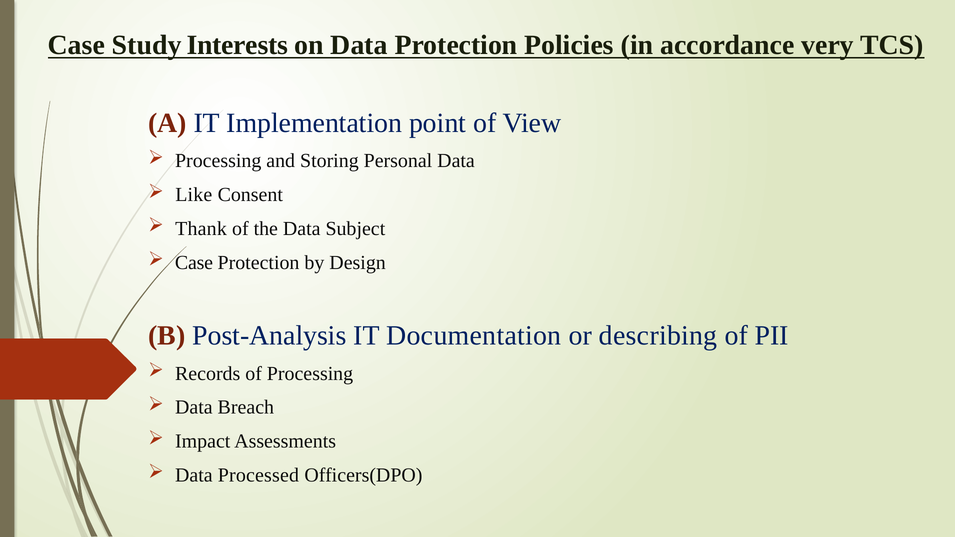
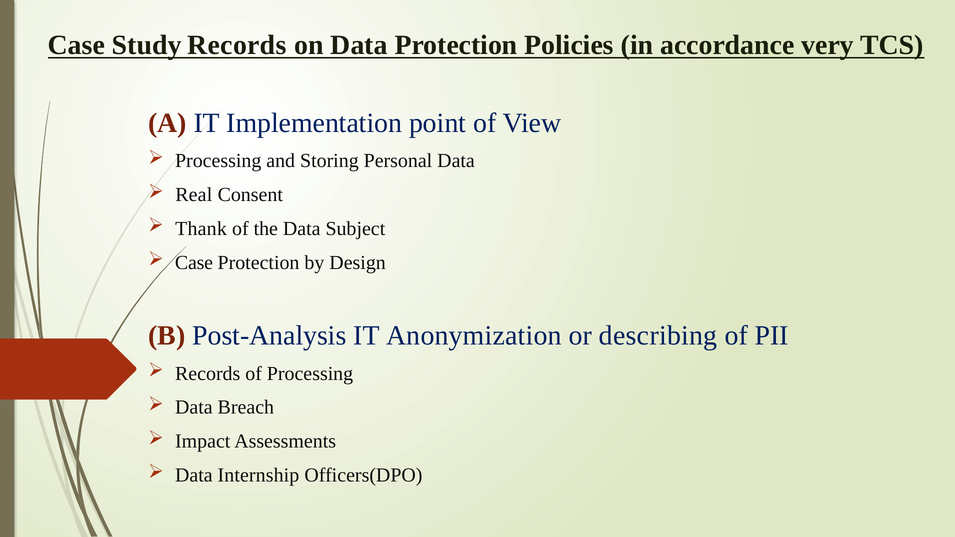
Study Interests: Interests -> Records
Like: Like -> Real
Documentation: Documentation -> Anonymization
Processed: Processed -> Internship
